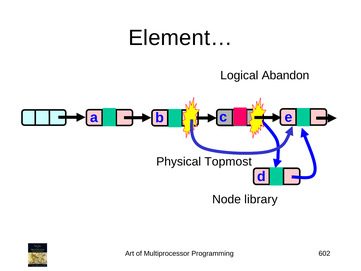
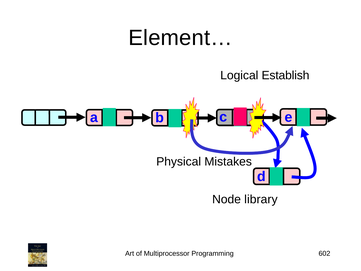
Abandon: Abandon -> Establish
Topmost: Topmost -> Mistakes
